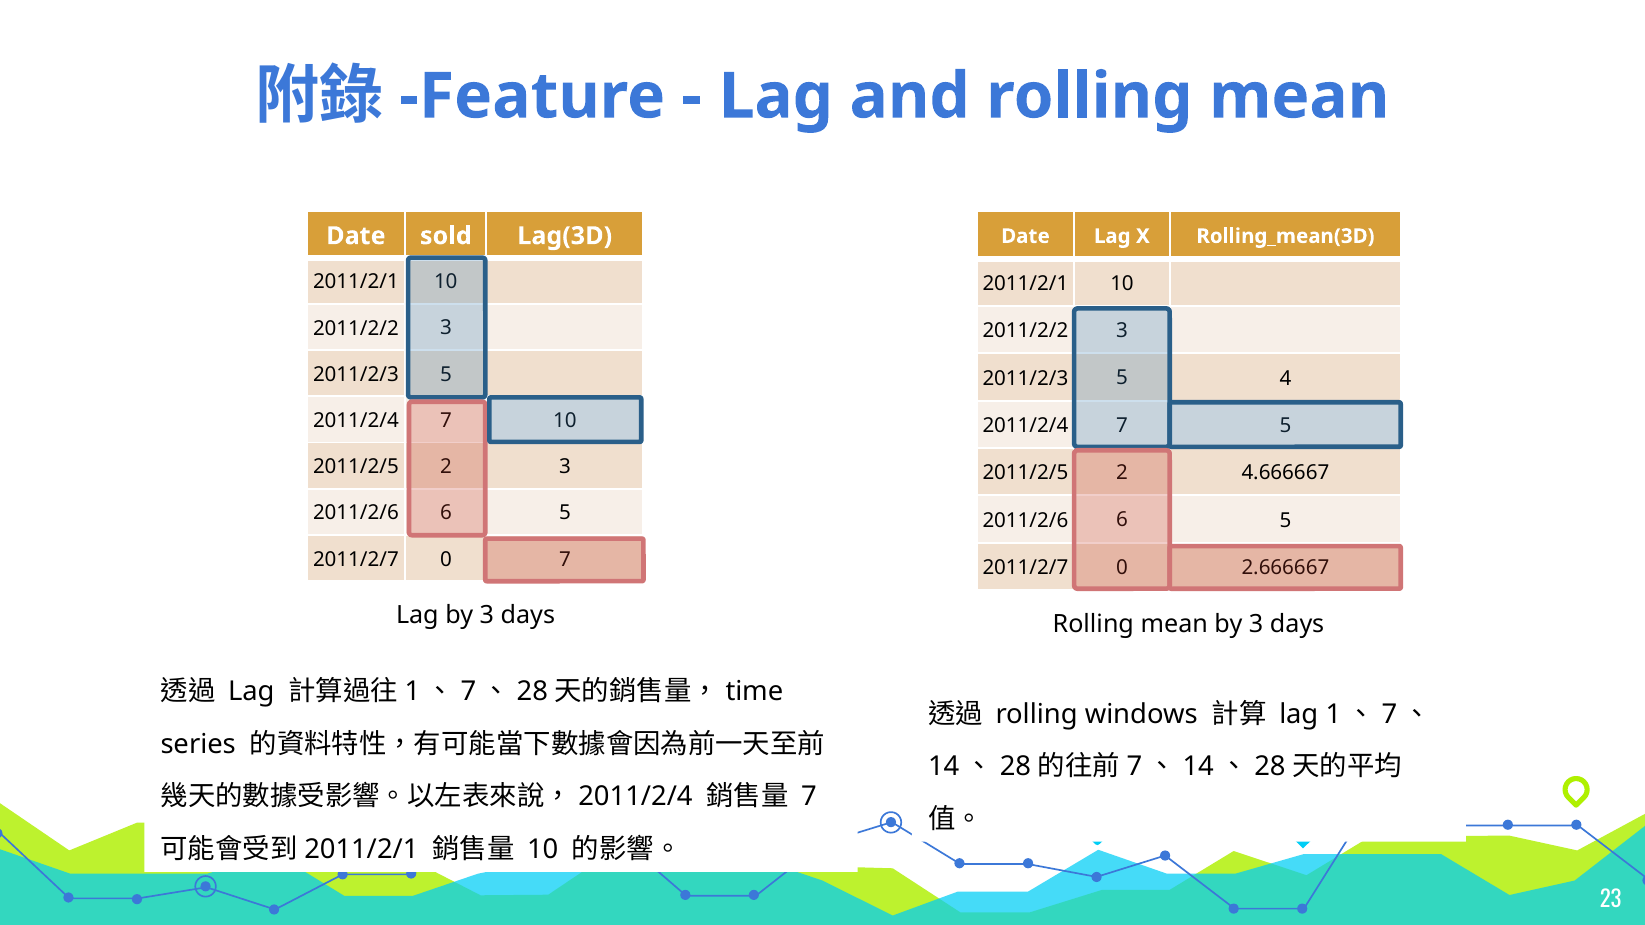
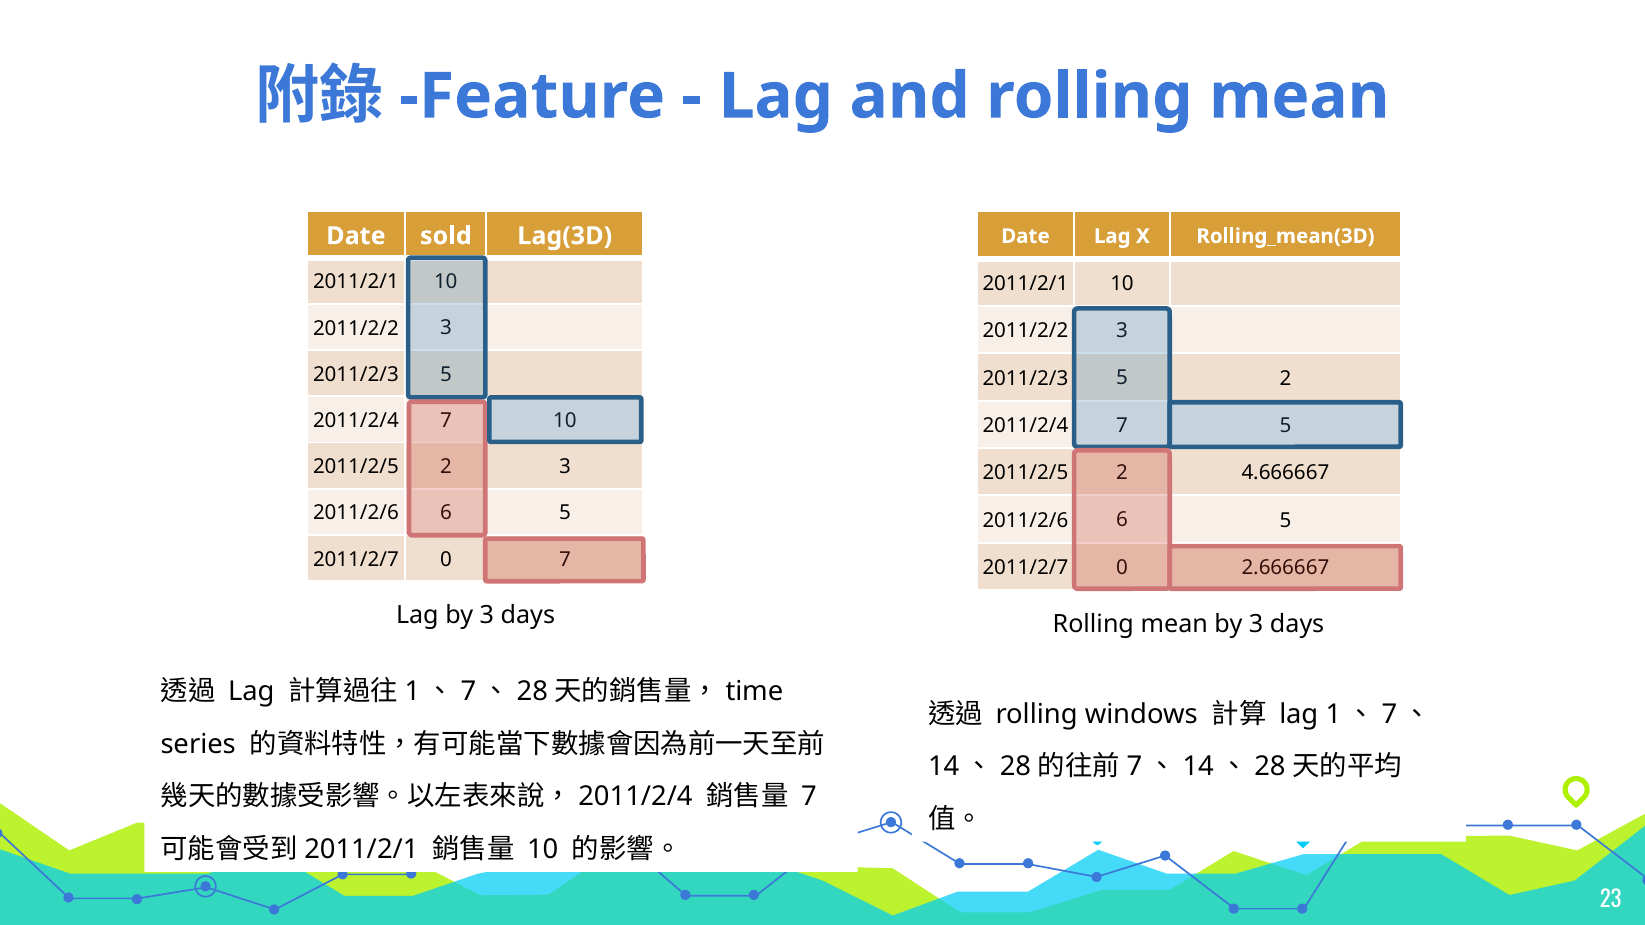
4 at (1286, 378): 4 -> 2
